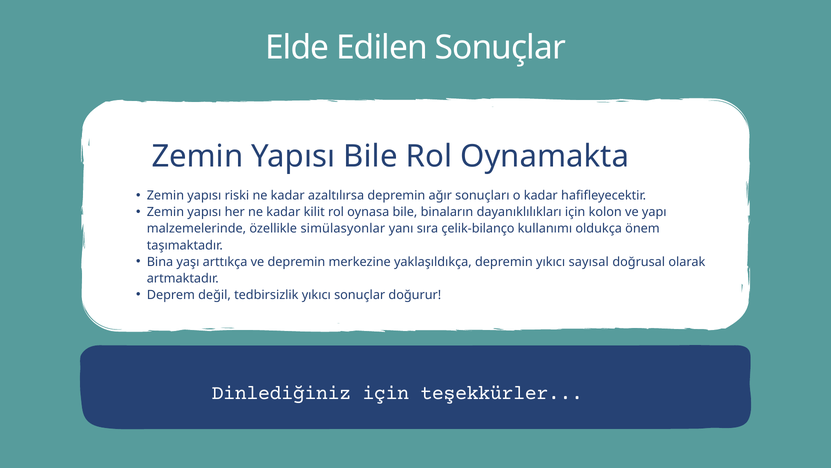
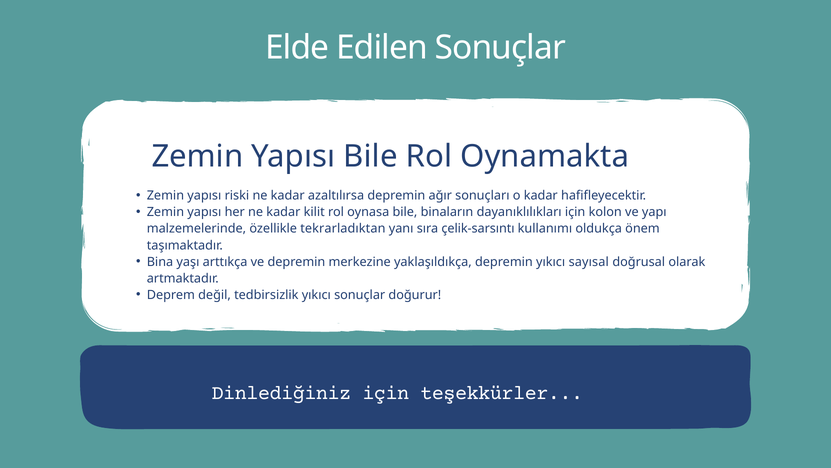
simülasyonlar: simülasyonlar -> tekrarladıktan
çelik-bilanço: çelik-bilanço -> çelik-sarsıntı
